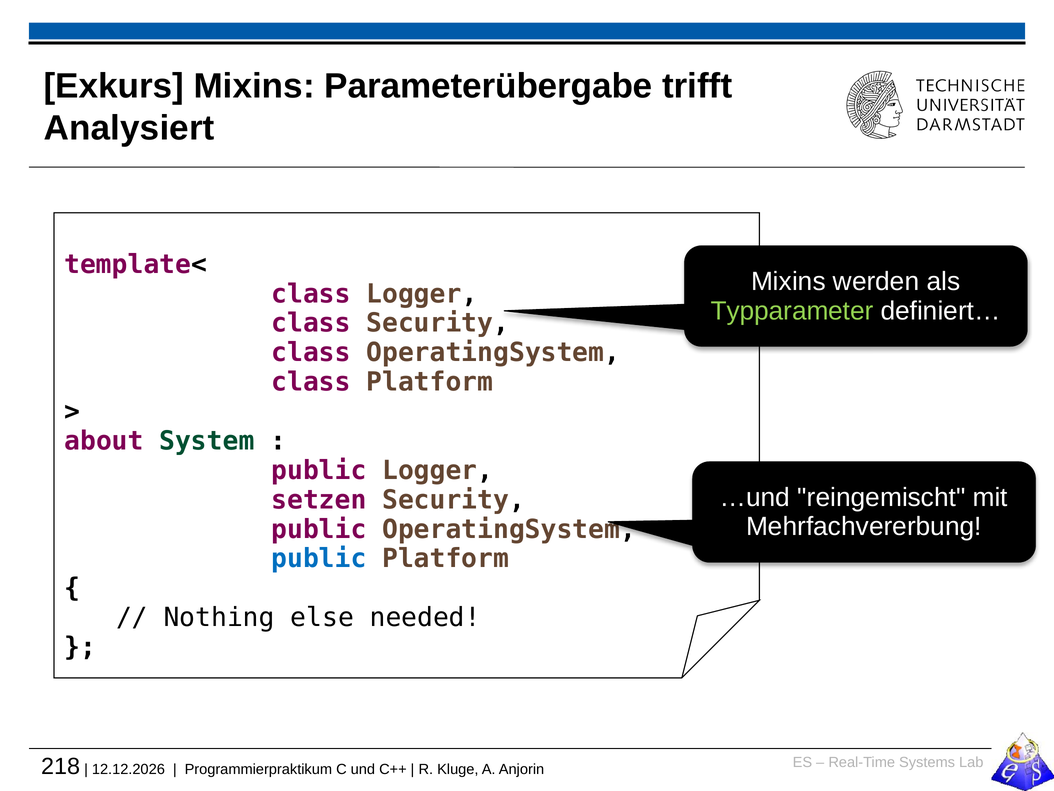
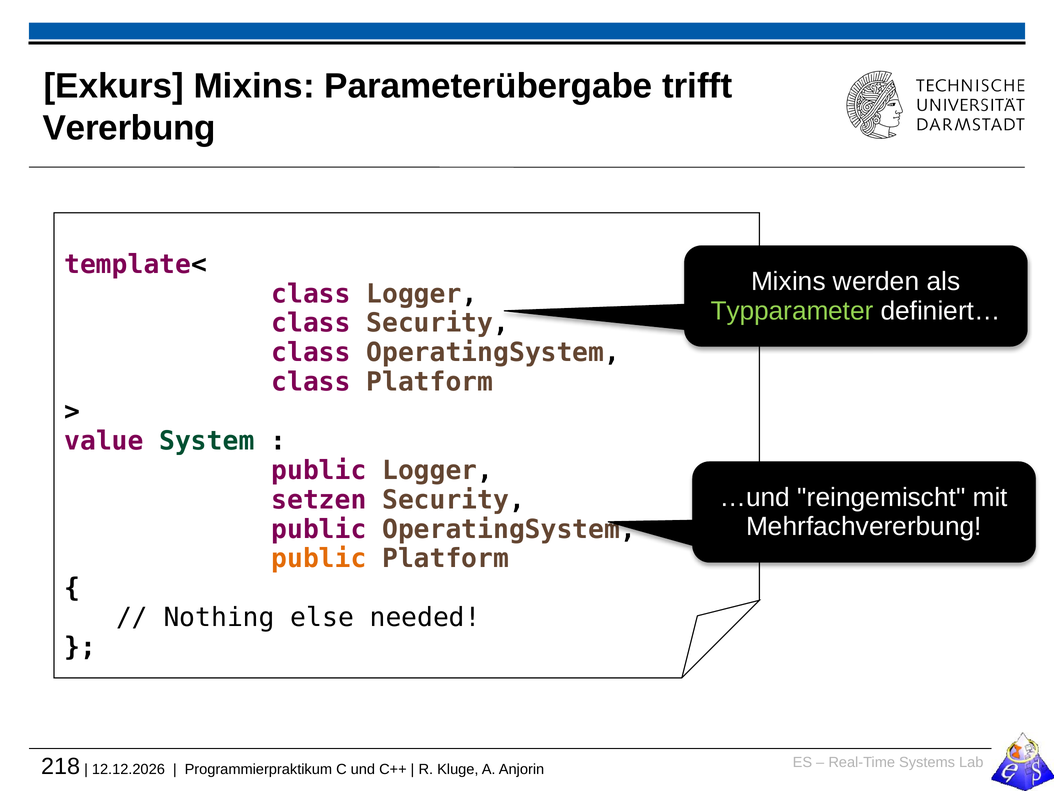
Analysiert: Analysiert -> Vererbung
about: about -> value
public at (319, 558) colour: blue -> orange
